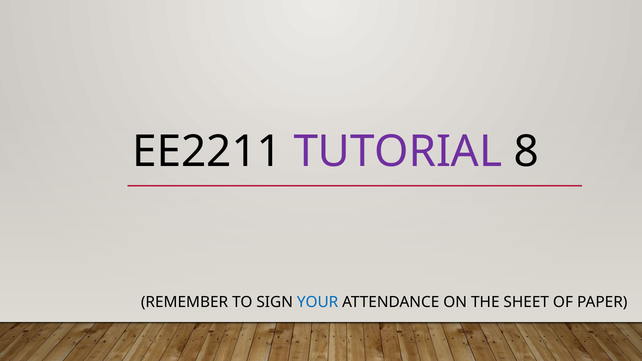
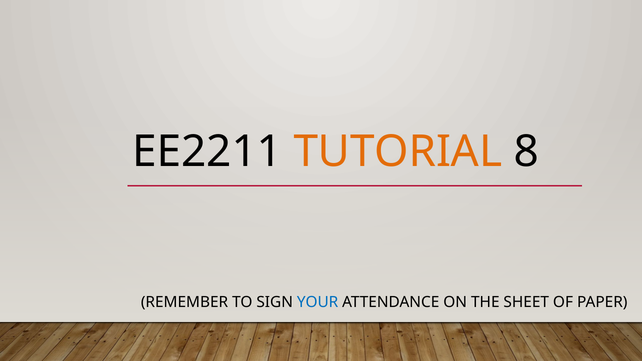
TUTORIAL colour: purple -> orange
